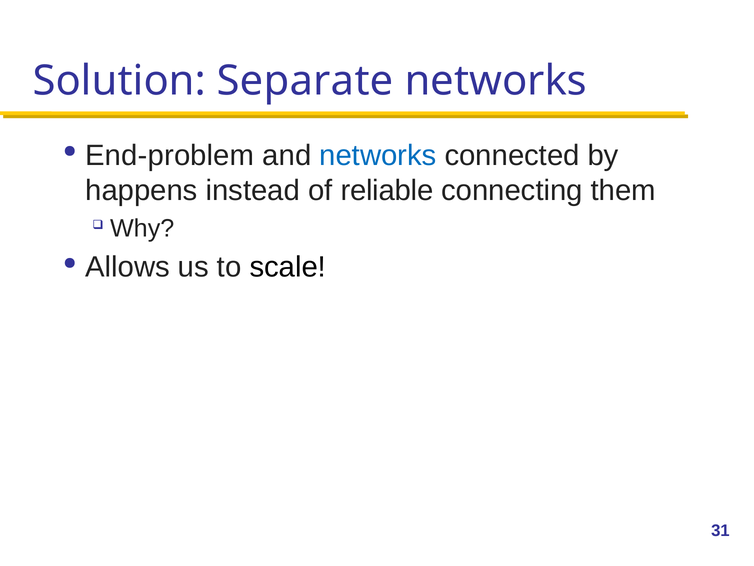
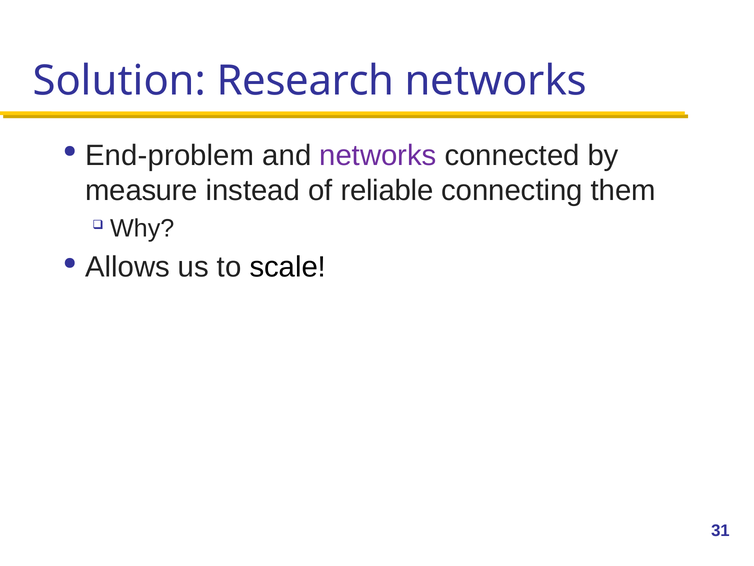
Separate: Separate -> Research
networks at (378, 155) colour: blue -> purple
happens: happens -> measure
